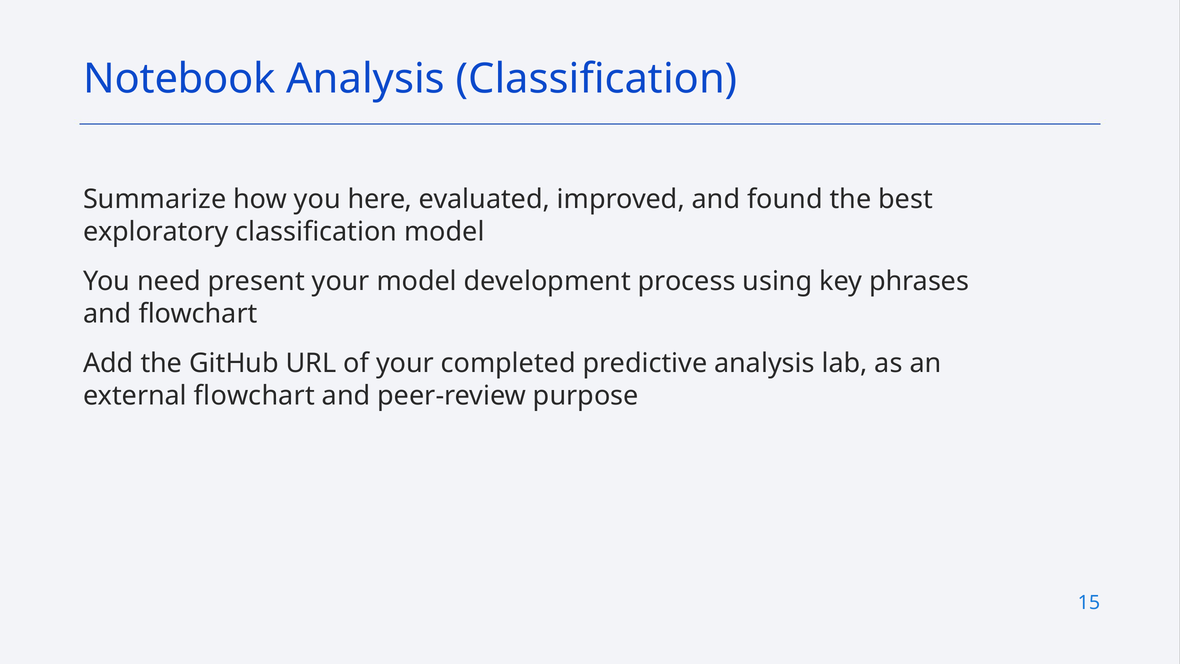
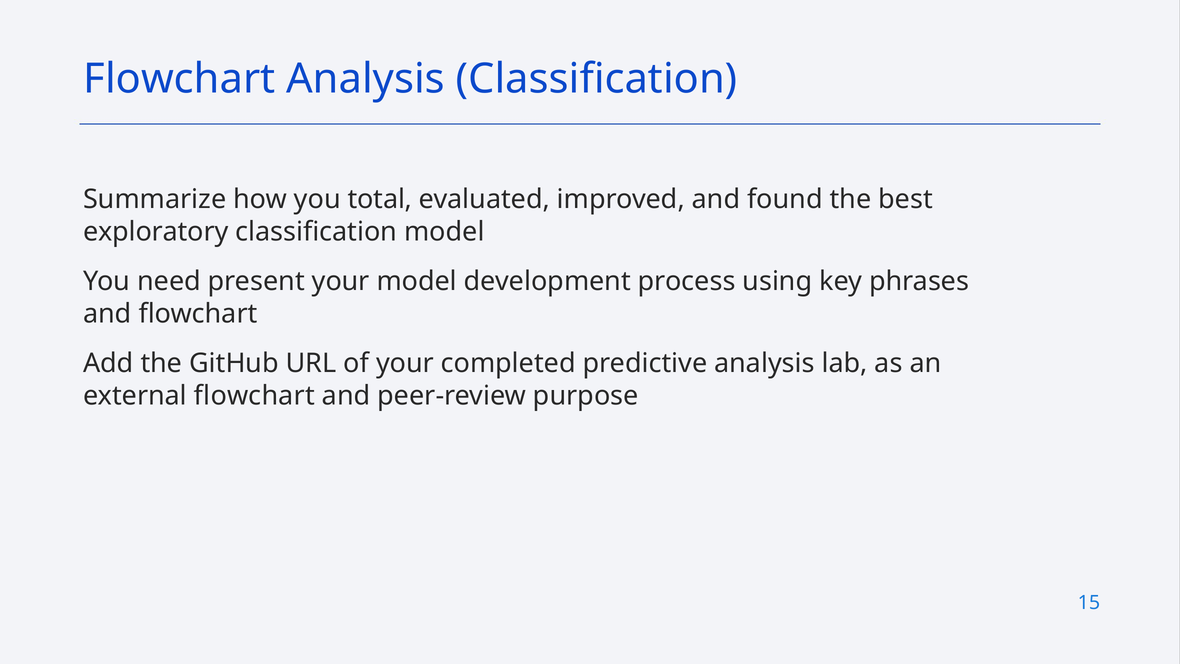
Notebook at (180, 79): Notebook -> Flowchart
here: here -> total
